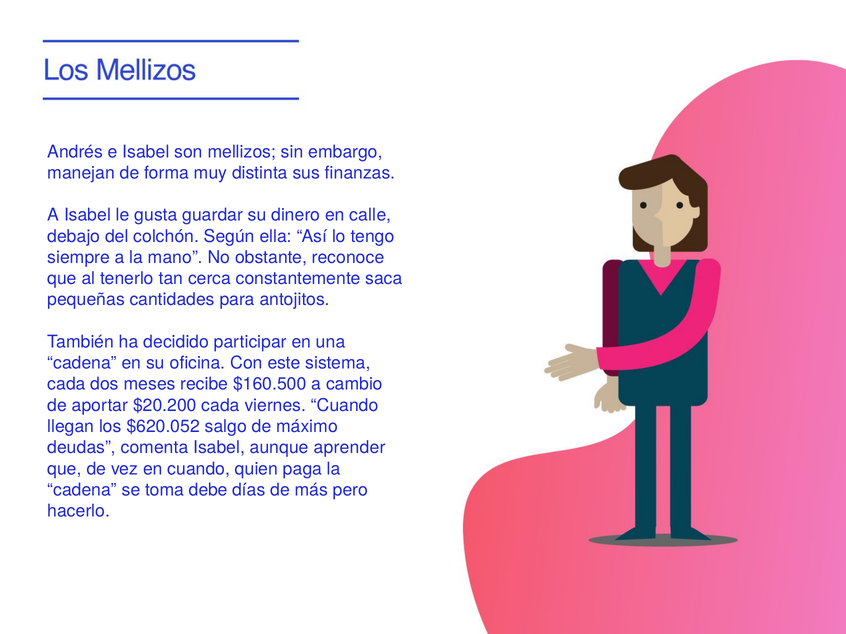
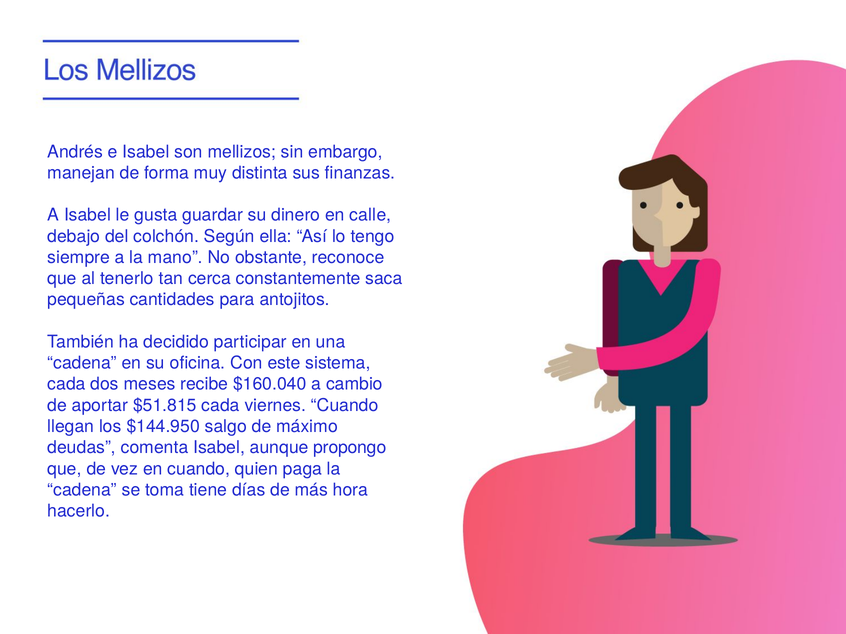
$160.500: $160.500 -> $160.040
$20.200: $20.200 -> $51.815
$620.052: $620.052 -> $144.950
aprender: aprender -> propongo
debe: debe -> tiene
pero: pero -> hora
